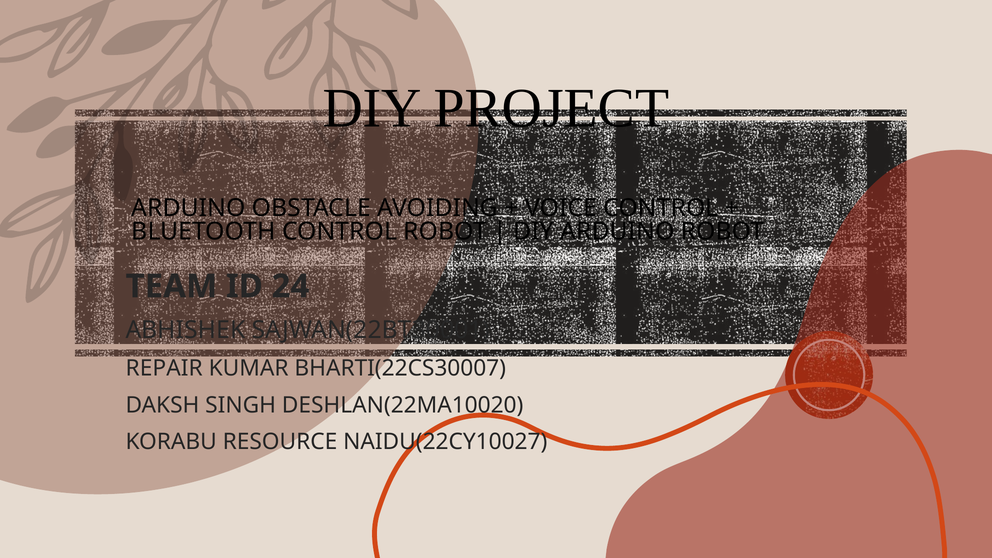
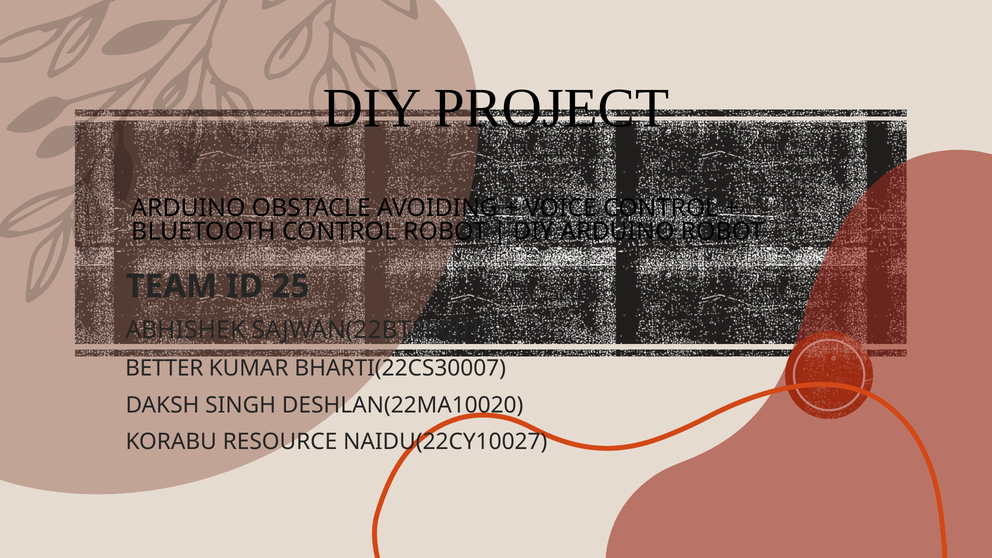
24: 24 -> 25
REPAIR: REPAIR -> BETTER
